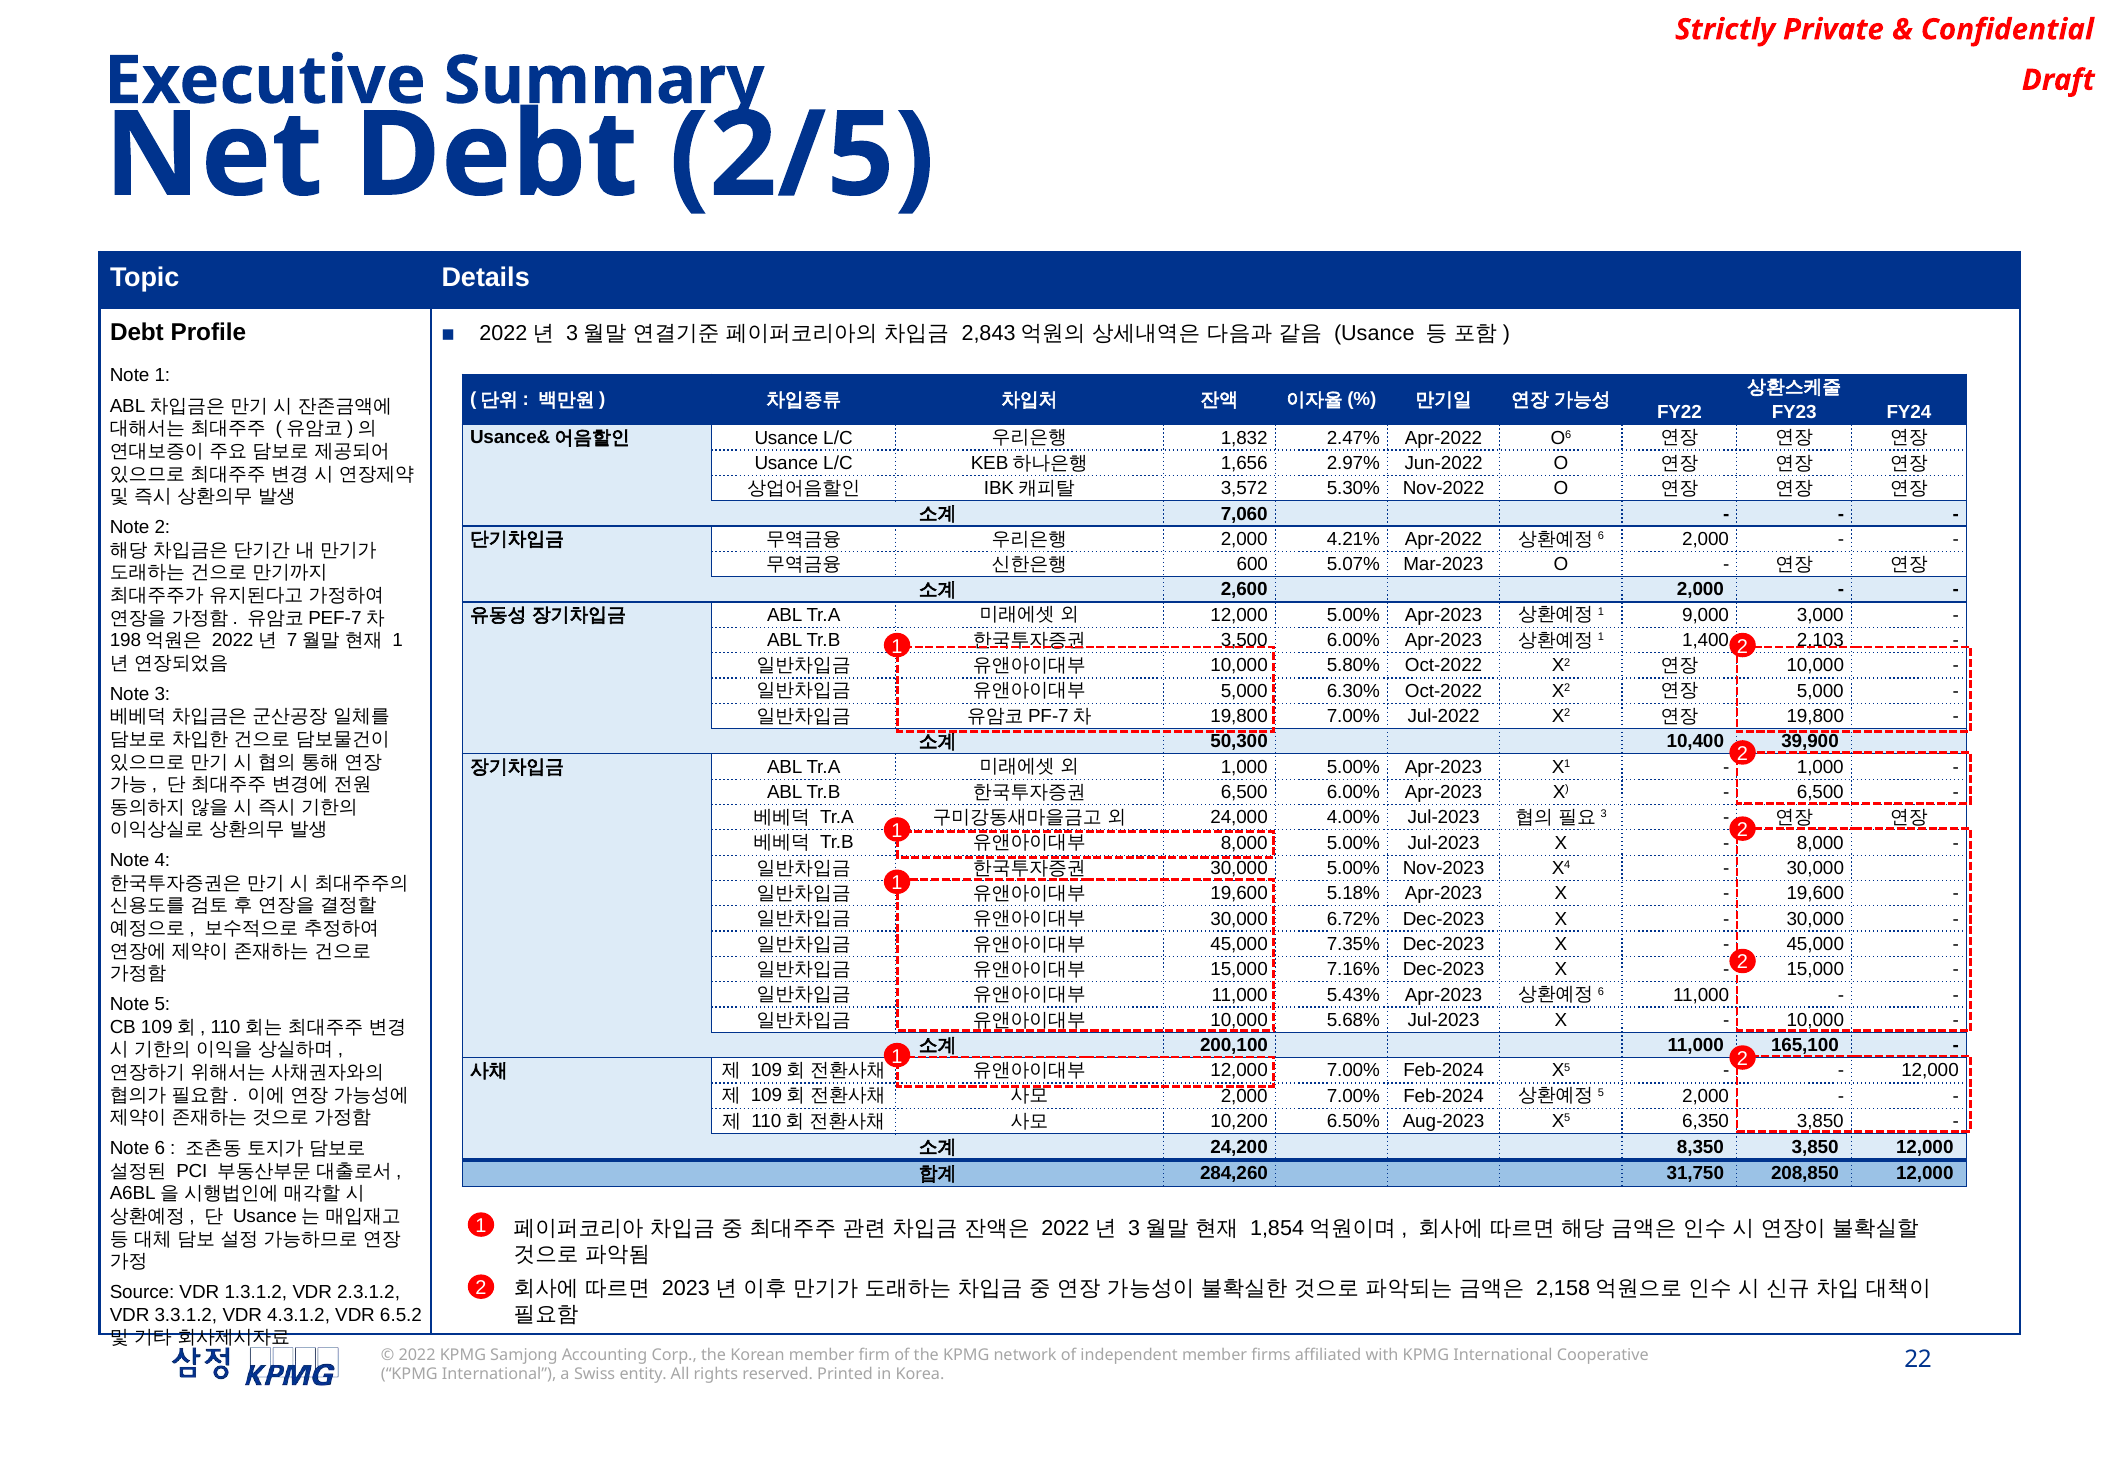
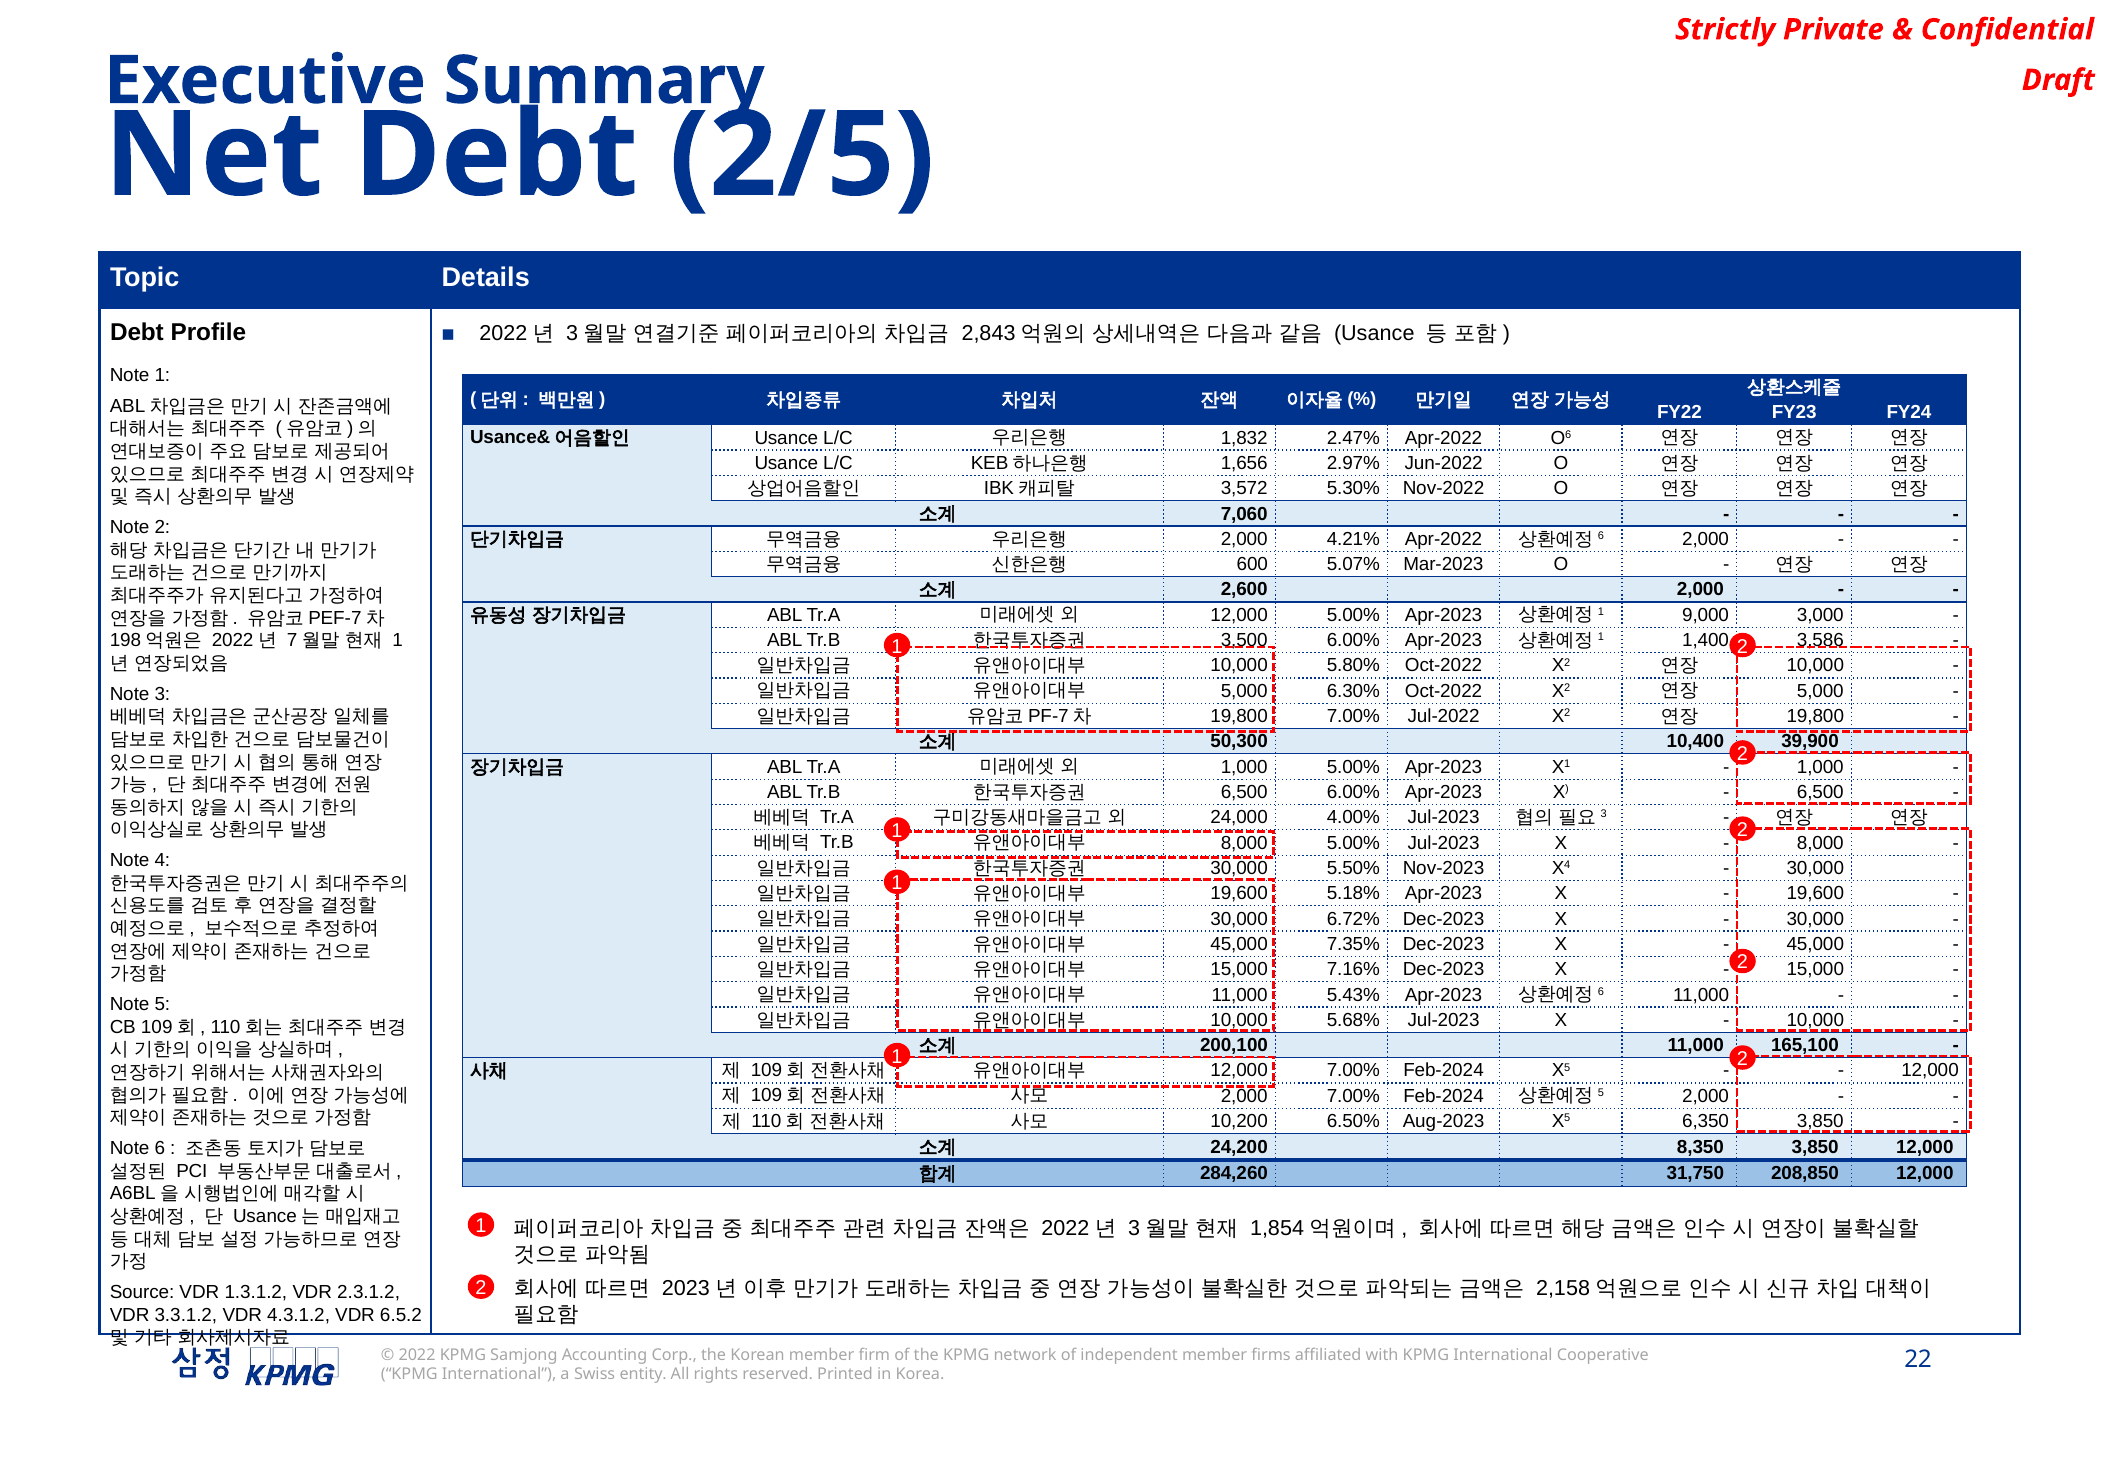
2,103: 2,103 -> 3,586
30,000 5.00%: 5.00% -> 5.50%
